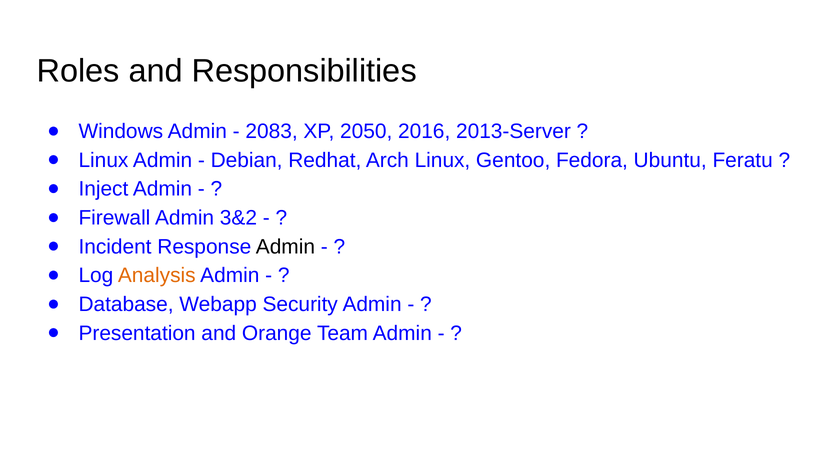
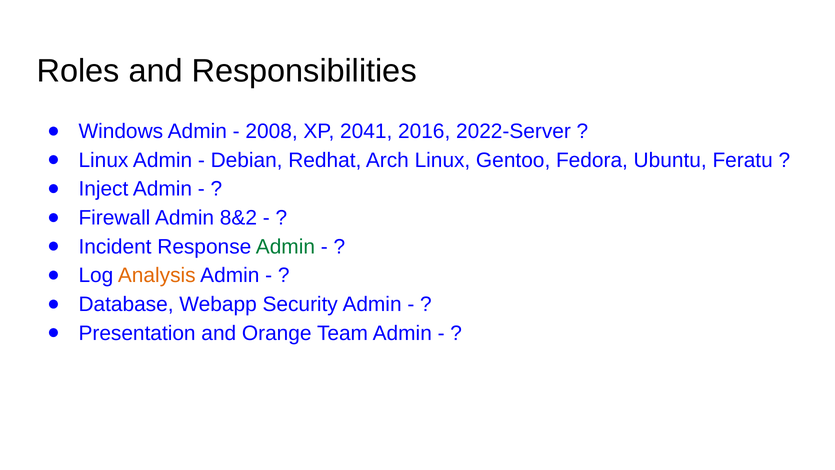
2083: 2083 -> 2008
2050: 2050 -> 2041
2013-Server: 2013-Server -> 2022-Server
3&2: 3&2 -> 8&2
Admin at (285, 247) colour: black -> green
